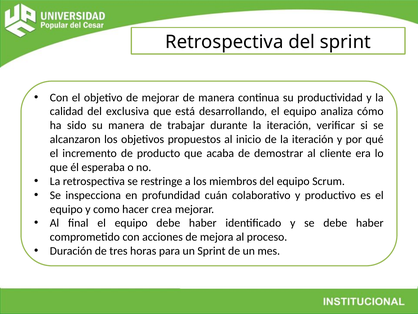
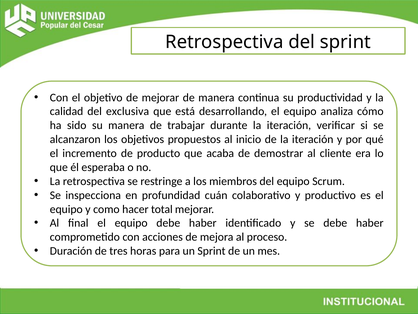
crea: crea -> total
